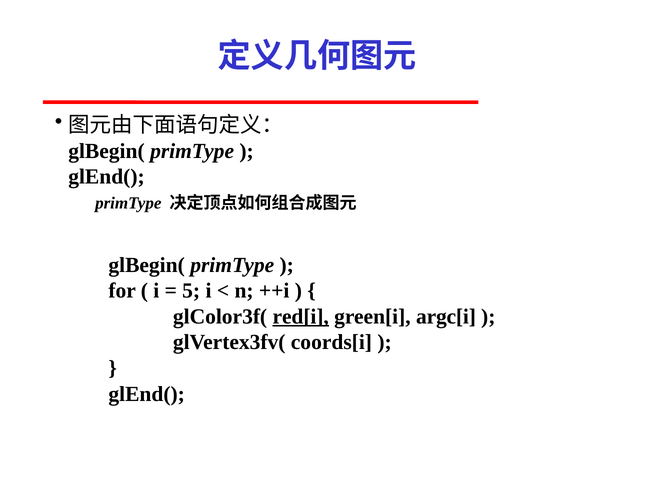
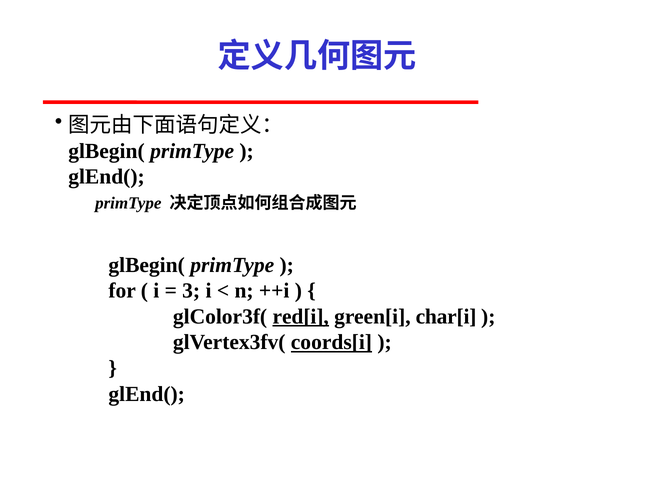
5: 5 -> 3
argc[i: argc[i -> char[i
coords[i underline: none -> present
